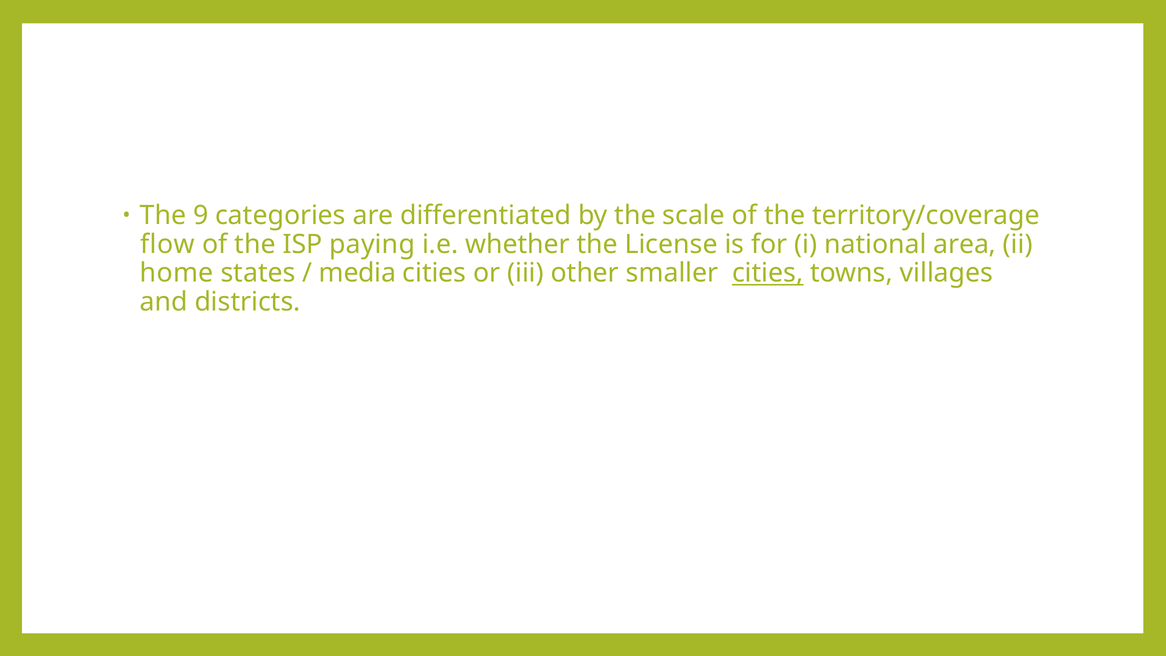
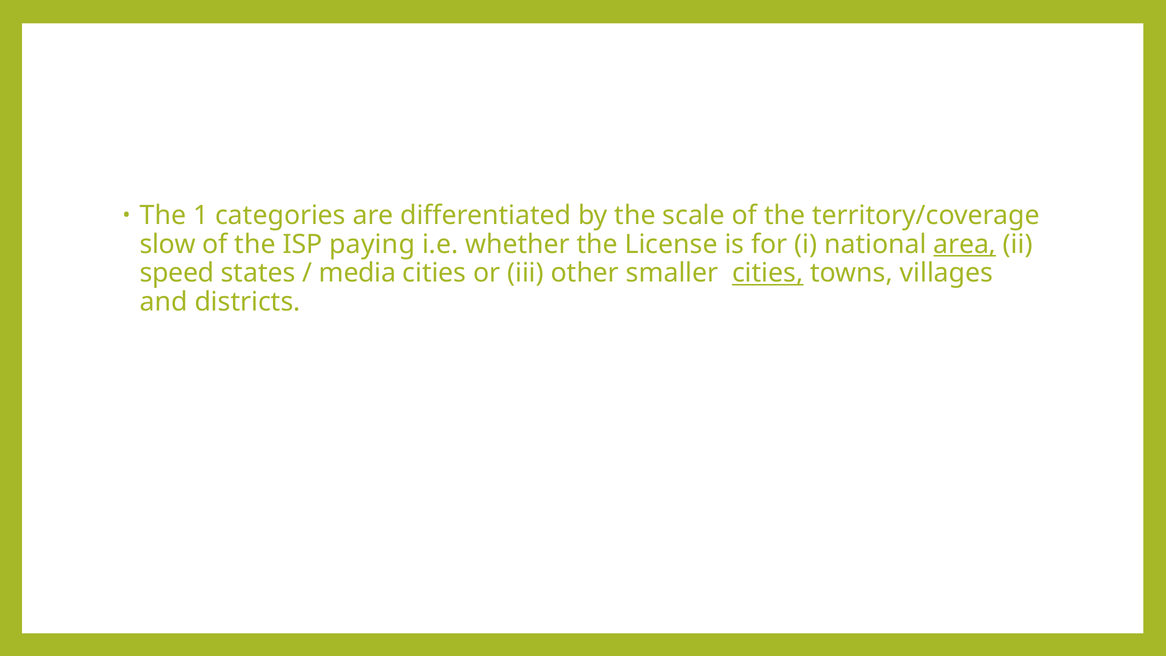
9: 9 -> 1
flow: flow -> slow
area underline: none -> present
home: home -> speed
